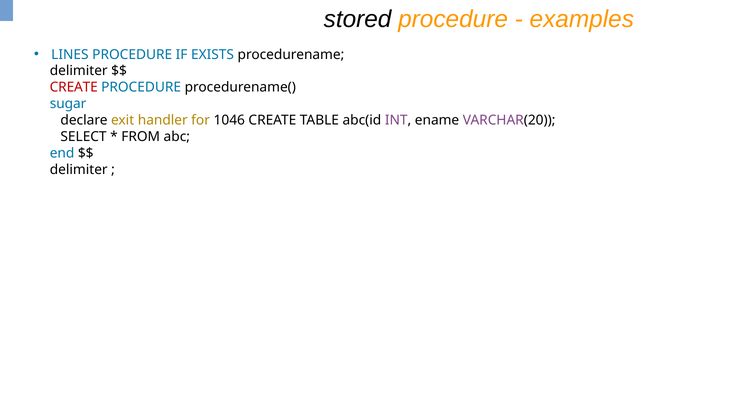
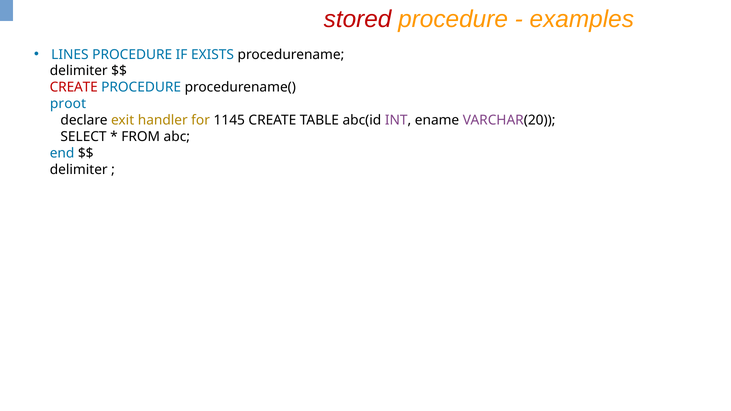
stored colour: black -> red
sugar: sugar -> proot
1046: 1046 -> 1145
